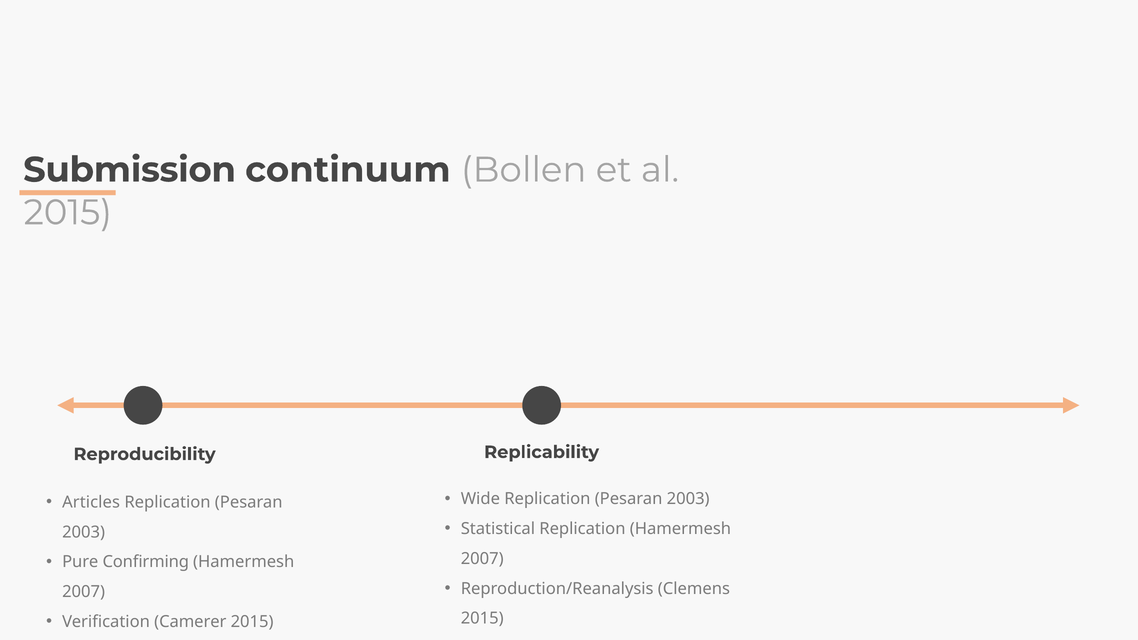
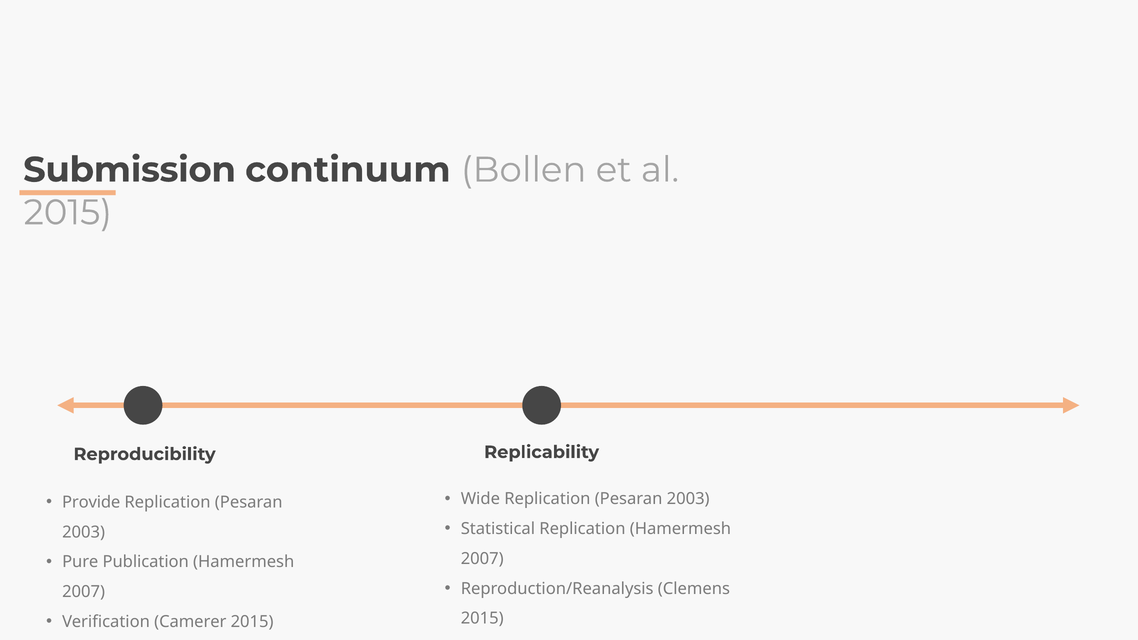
Articles: Articles -> Provide
Confirming: Confirming -> Publication
